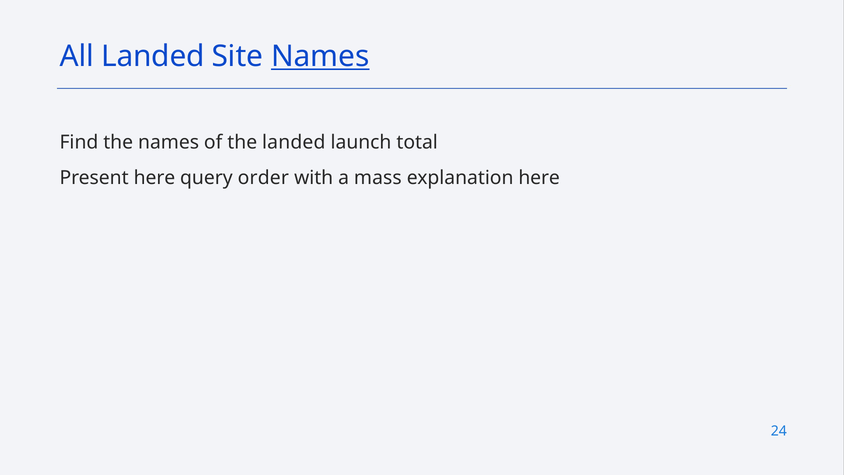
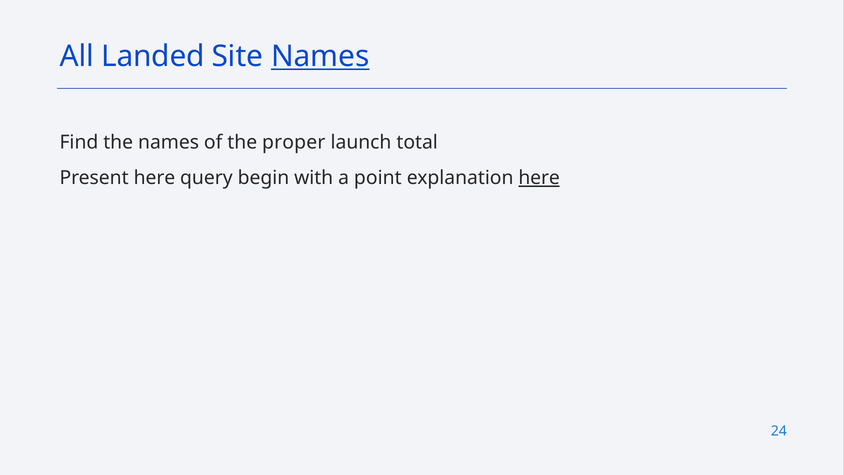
the landed: landed -> proper
order: order -> begin
mass: mass -> point
here at (539, 178) underline: none -> present
